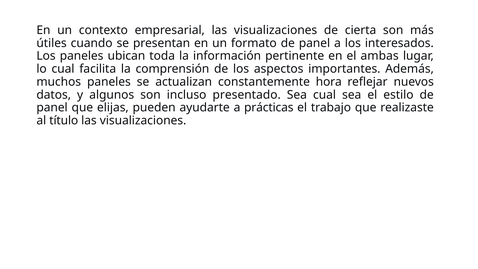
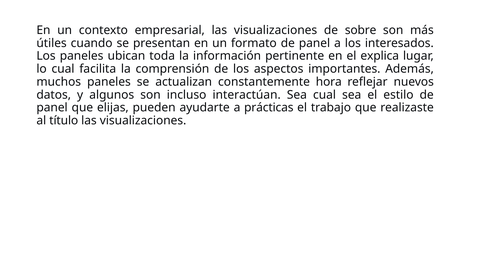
cierta: cierta -> sobre
ambas: ambas -> explica
presentado: presentado -> interactúan
